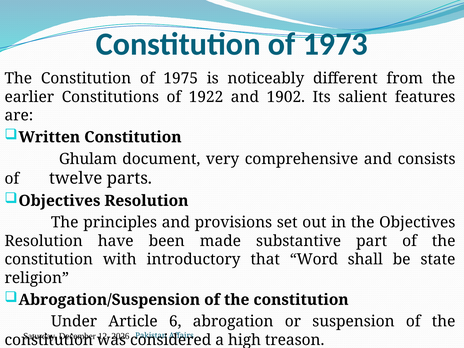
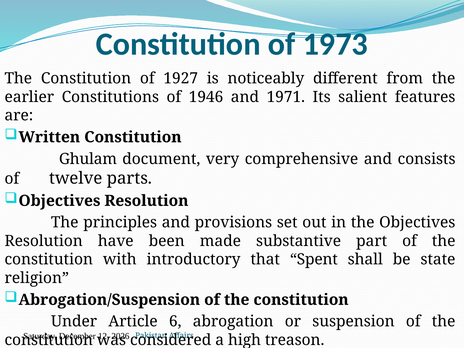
1975: 1975 -> 1927
1922: 1922 -> 1946
1902: 1902 -> 1971
Word: Word -> Spent
